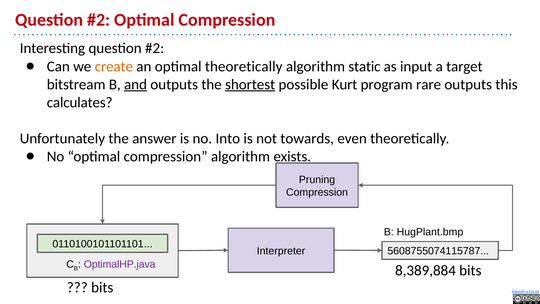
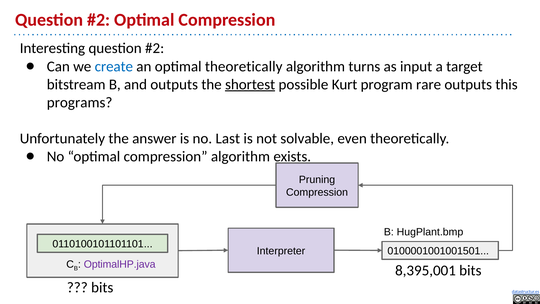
create colour: orange -> blue
static: static -> turns
and underline: present -> none
calculates: calculates -> programs
Into: Into -> Last
towards: towards -> solvable
5608755074115787: 5608755074115787 -> 0100001001001501
8,389,884: 8,389,884 -> 8,395,001
